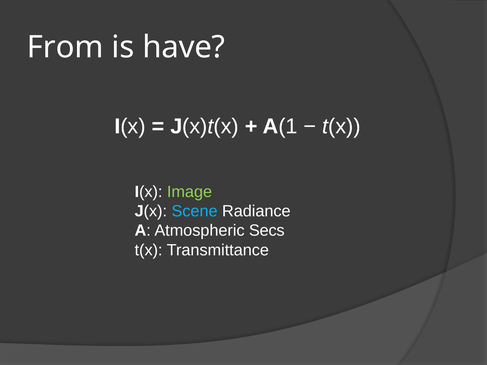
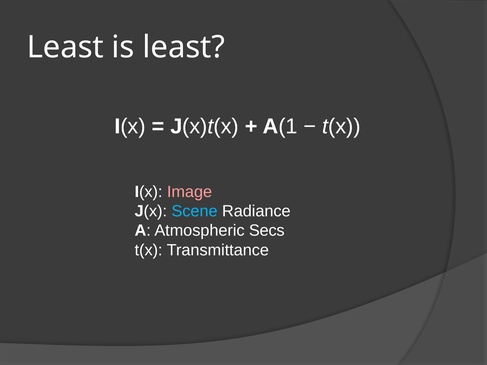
From at (65, 47): From -> Least
is have: have -> least
Image colour: light green -> pink
